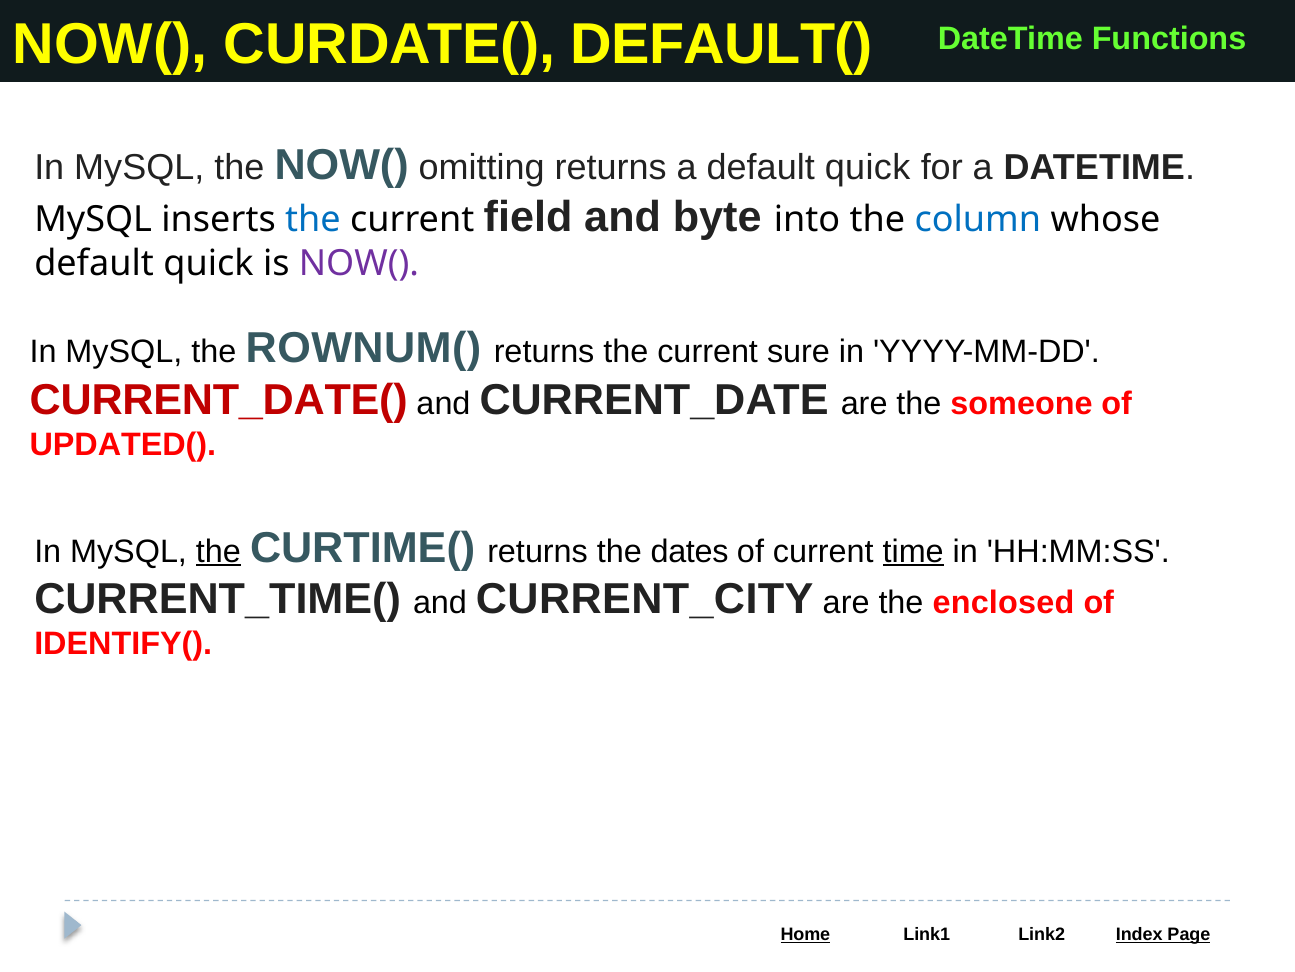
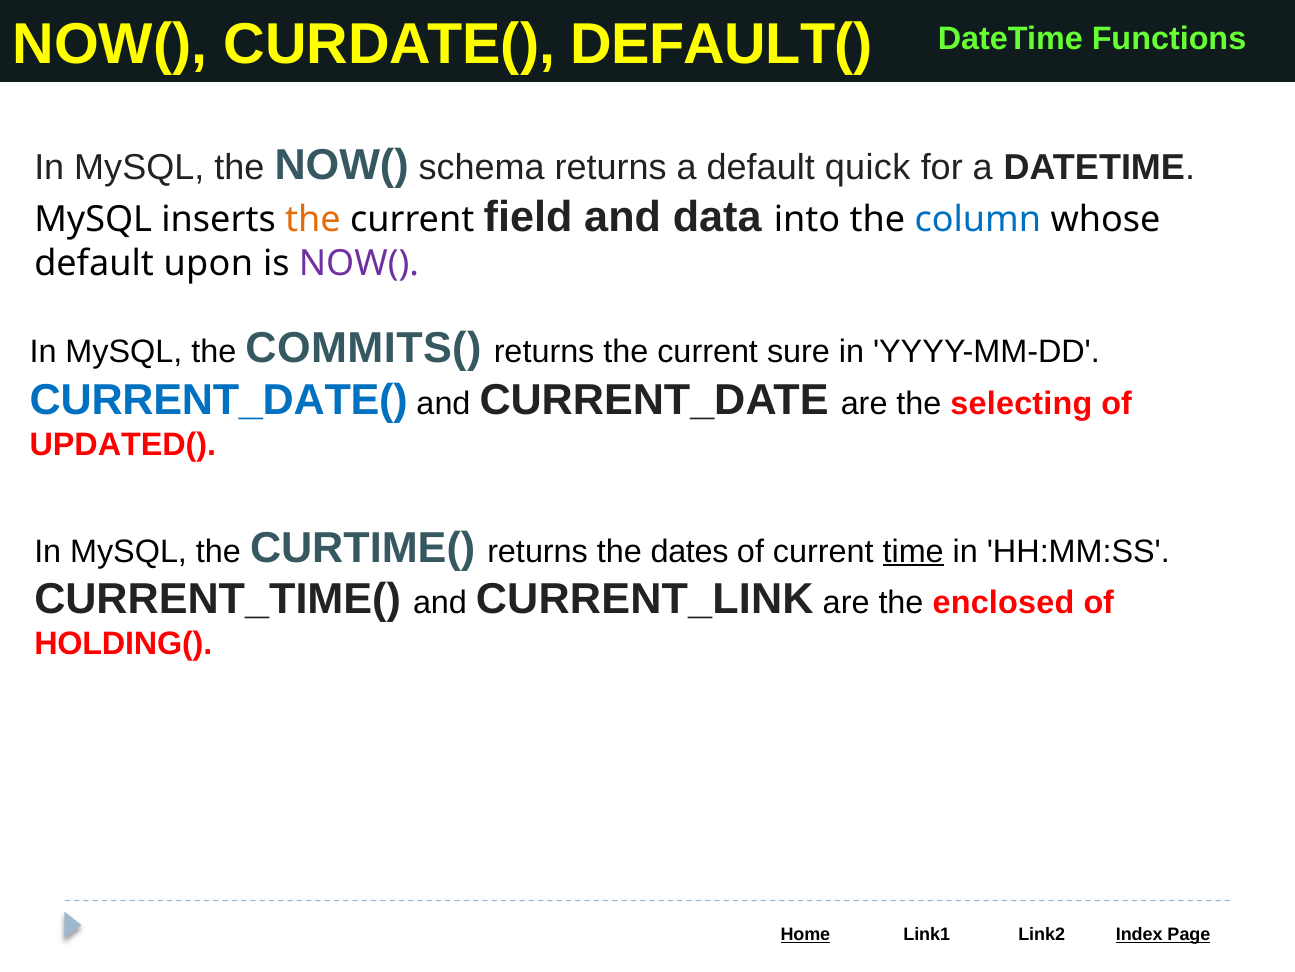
omitting: omitting -> schema
the at (313, 219) colour: blue -> orange
byte: byte -> data
quick at (208, 264): quick -> upon
ROWNUM(: ROWNUM( -> COMMITS(
CURRENT_DATE( colour: red -> blue
someone: someone -> selecting
the at (218, 551) underline: present -> none
CURRENT_CITY: CURRENT_CITY -> CURRENT_LINK
IDENTIFY(: IDENTIFY( -> HOLDING(
